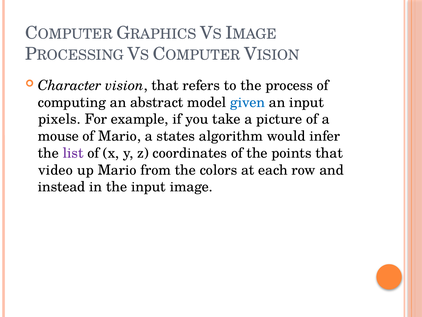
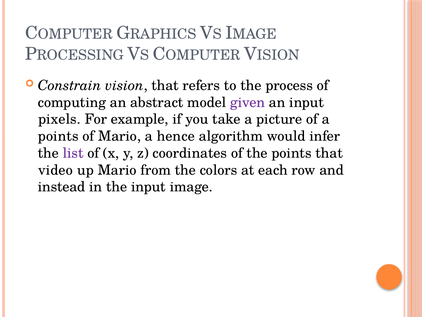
Character: Character -> Constrain
given colour: blue -> purple
mouse at (58, 136): mouse -> points
states: states -> hence
